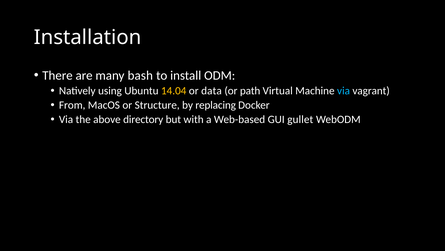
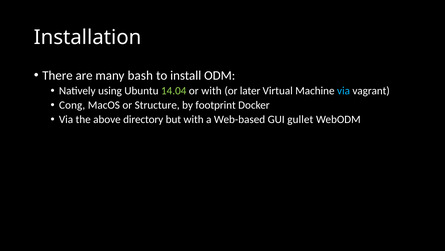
14.04 colour: yellow -> light green
or data: data -> with
path: path -> later
From: From -> Cong
replacing: replacing -> footprint
